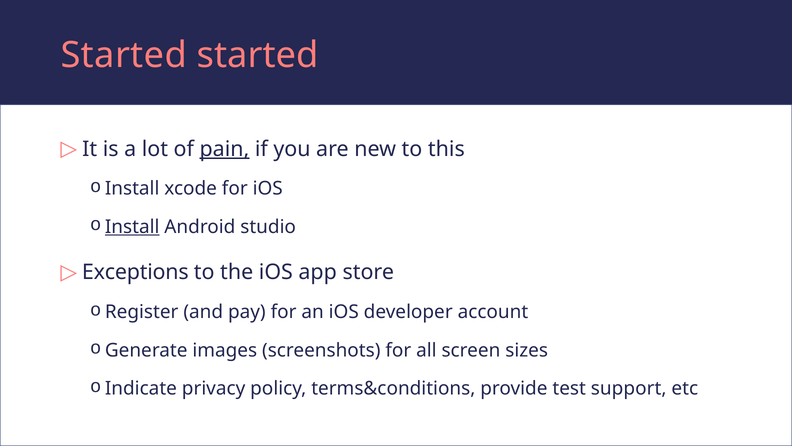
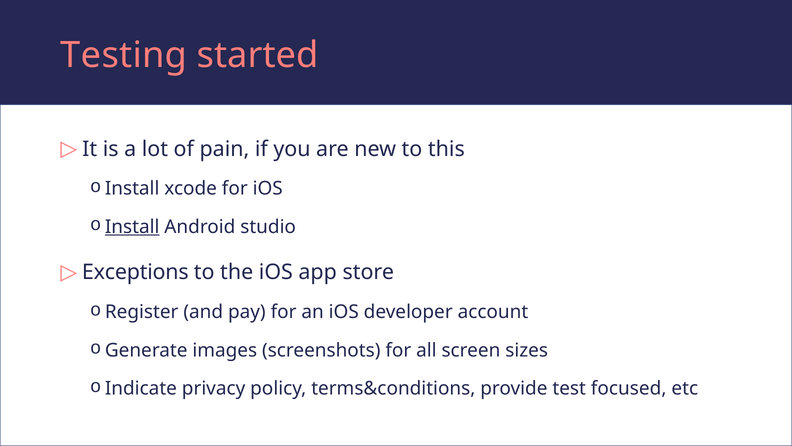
Started at (124, 55): Started -> Testing
pain underline: present -> none
support: support -> focused
